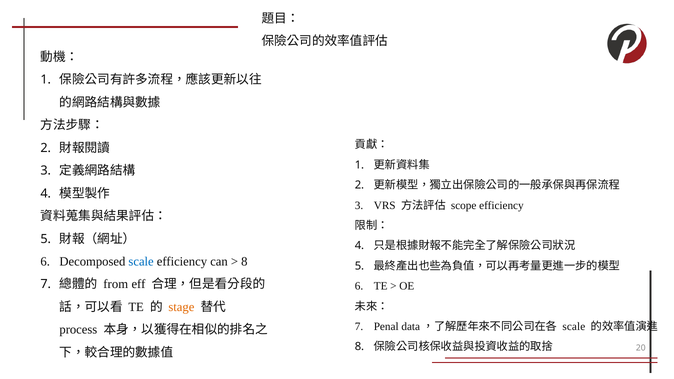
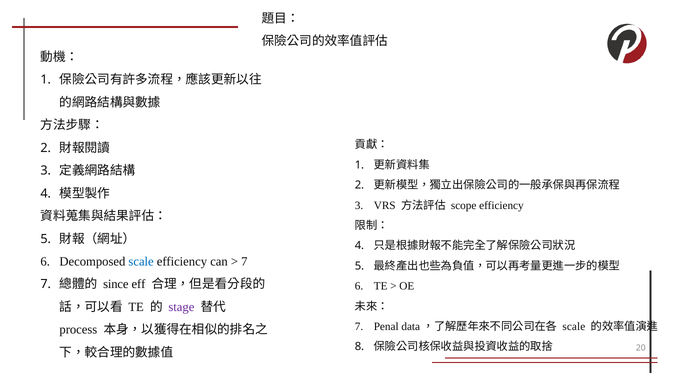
8 at (244, 262): 8 -> 7
from: from -> since
stage colour: orange -> purple
